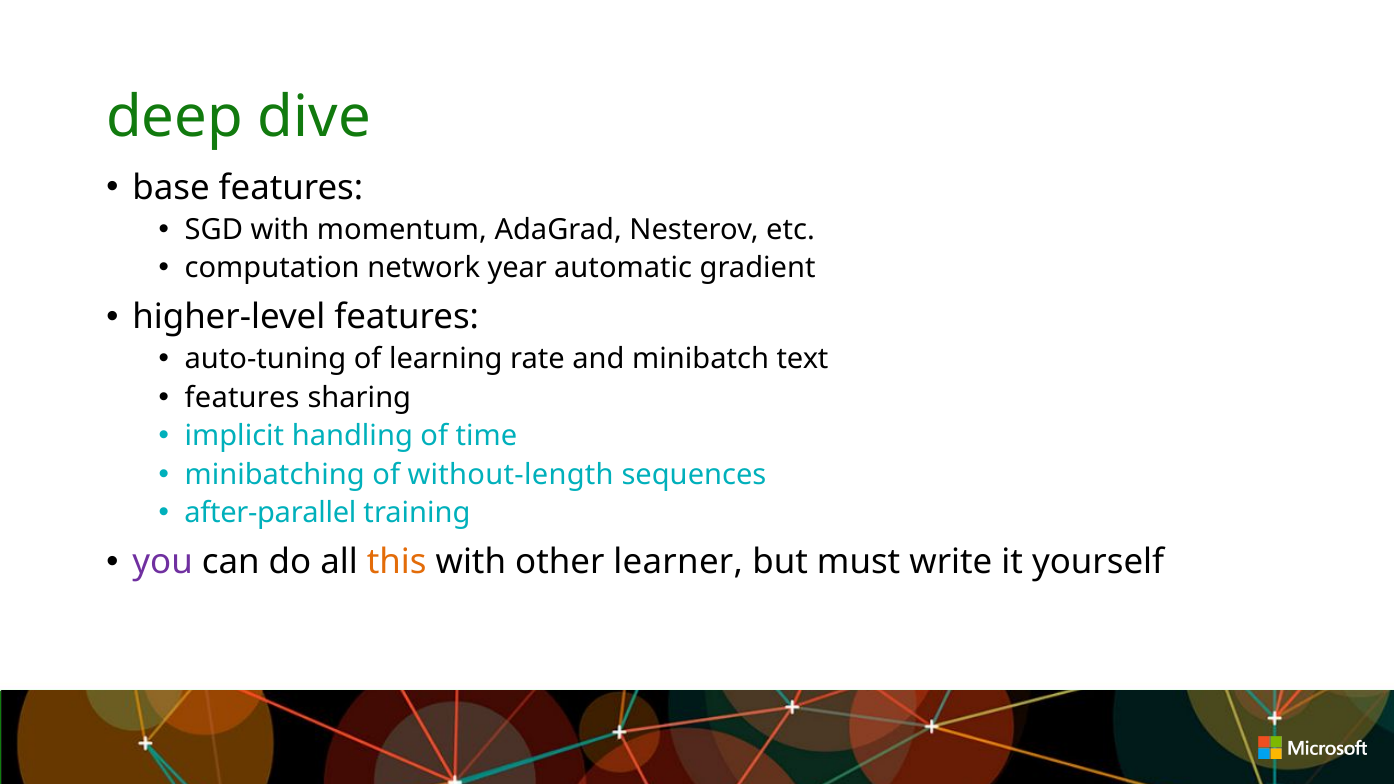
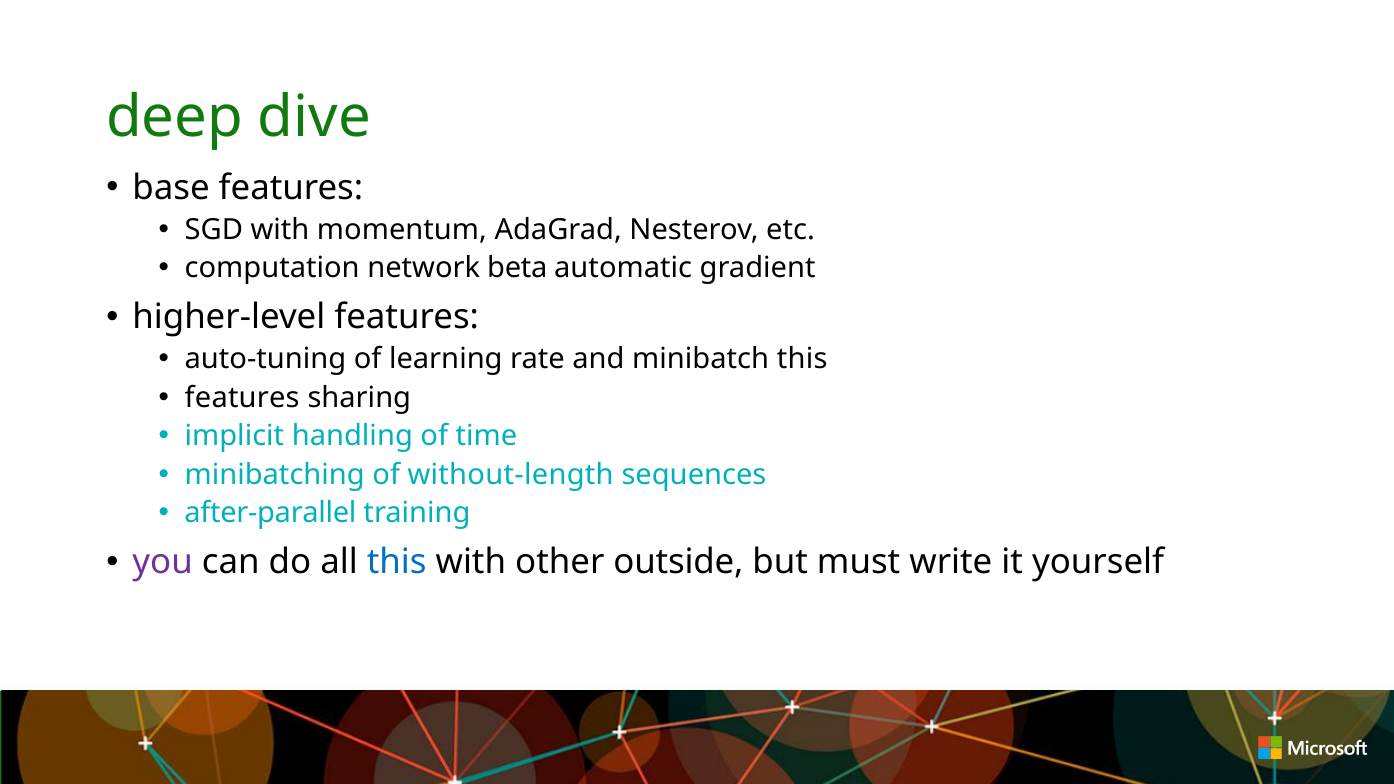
year: year -> beta
minibatch text: text -> this
this at (397, 562) colour: orange -> blue
learner: learner -> outside
